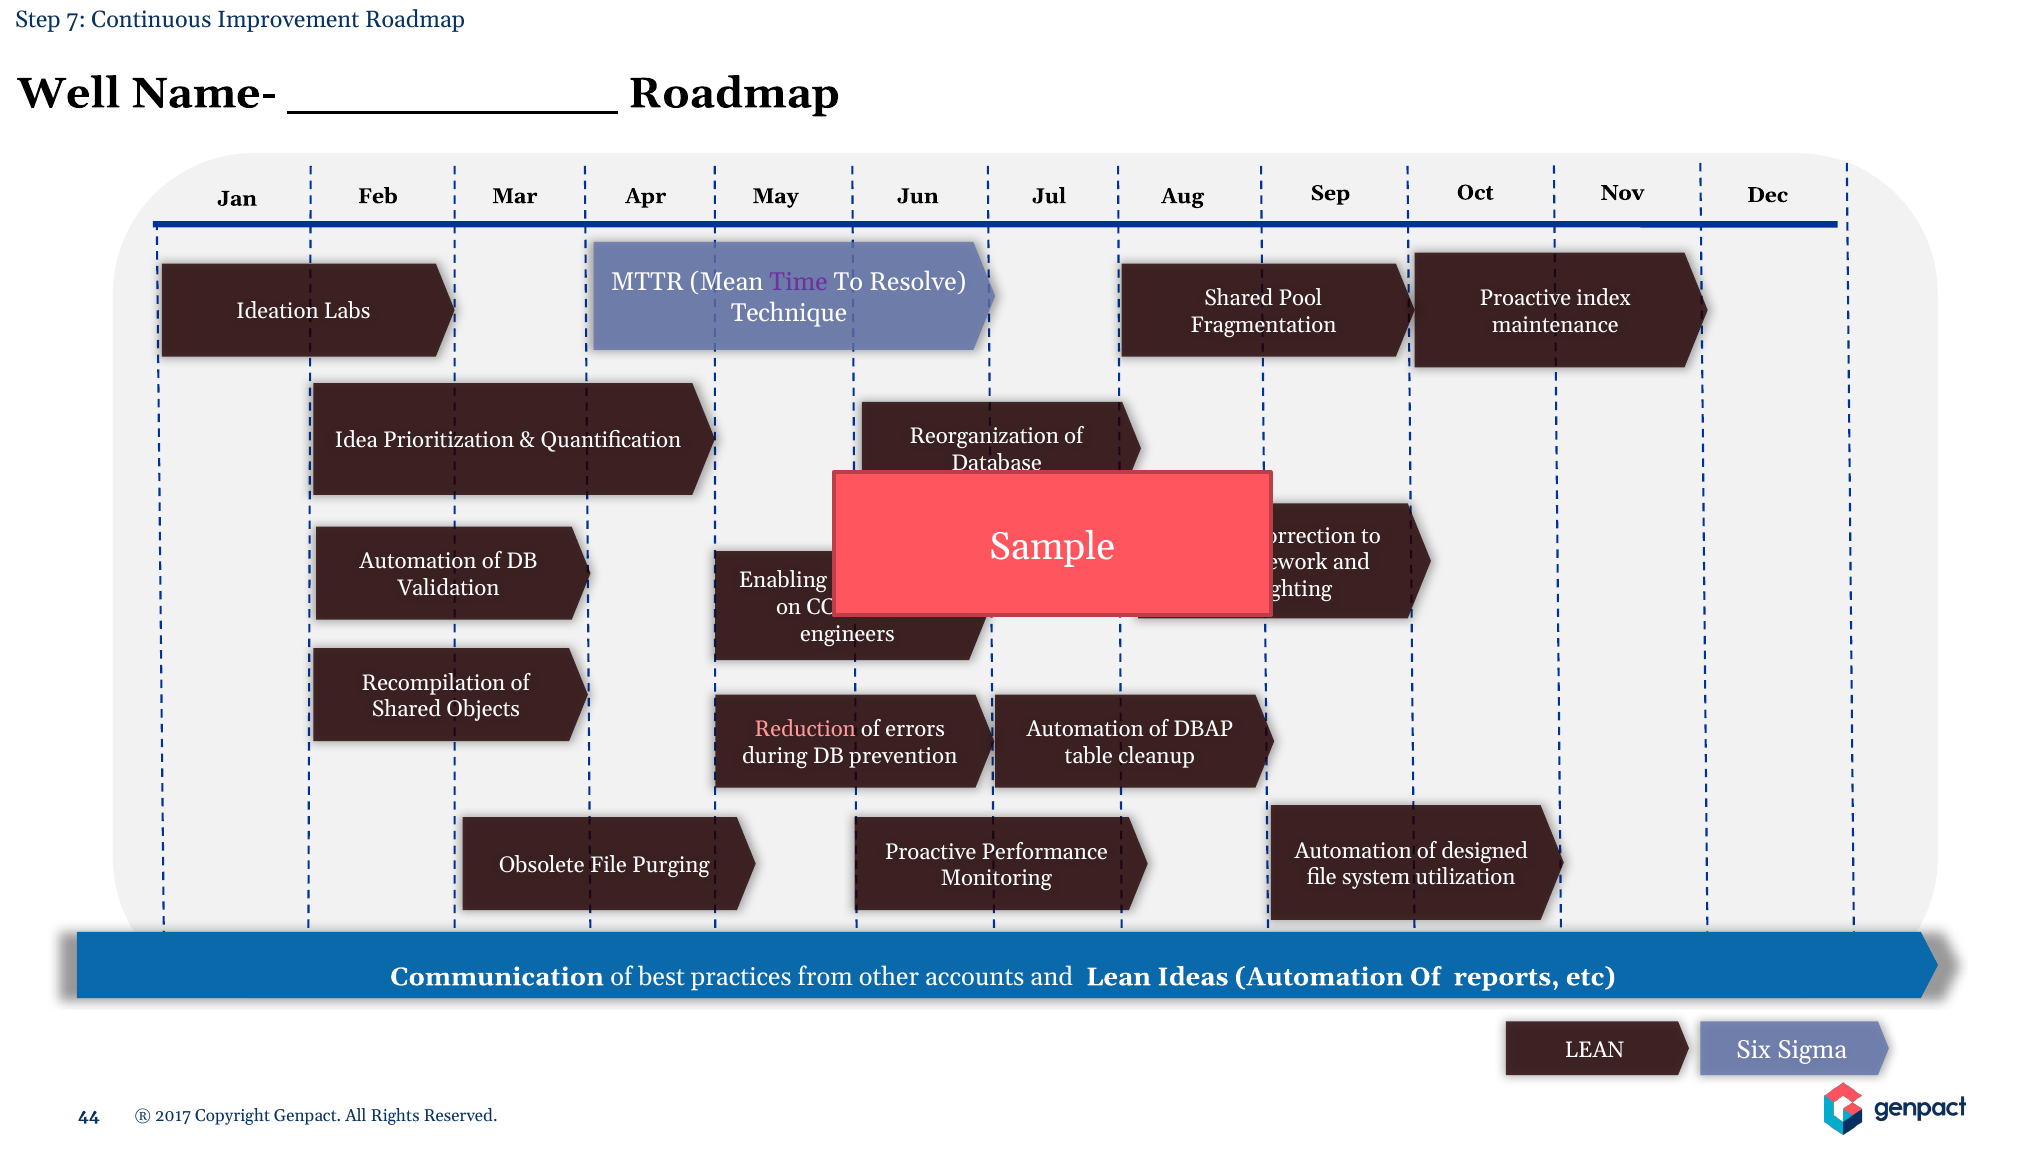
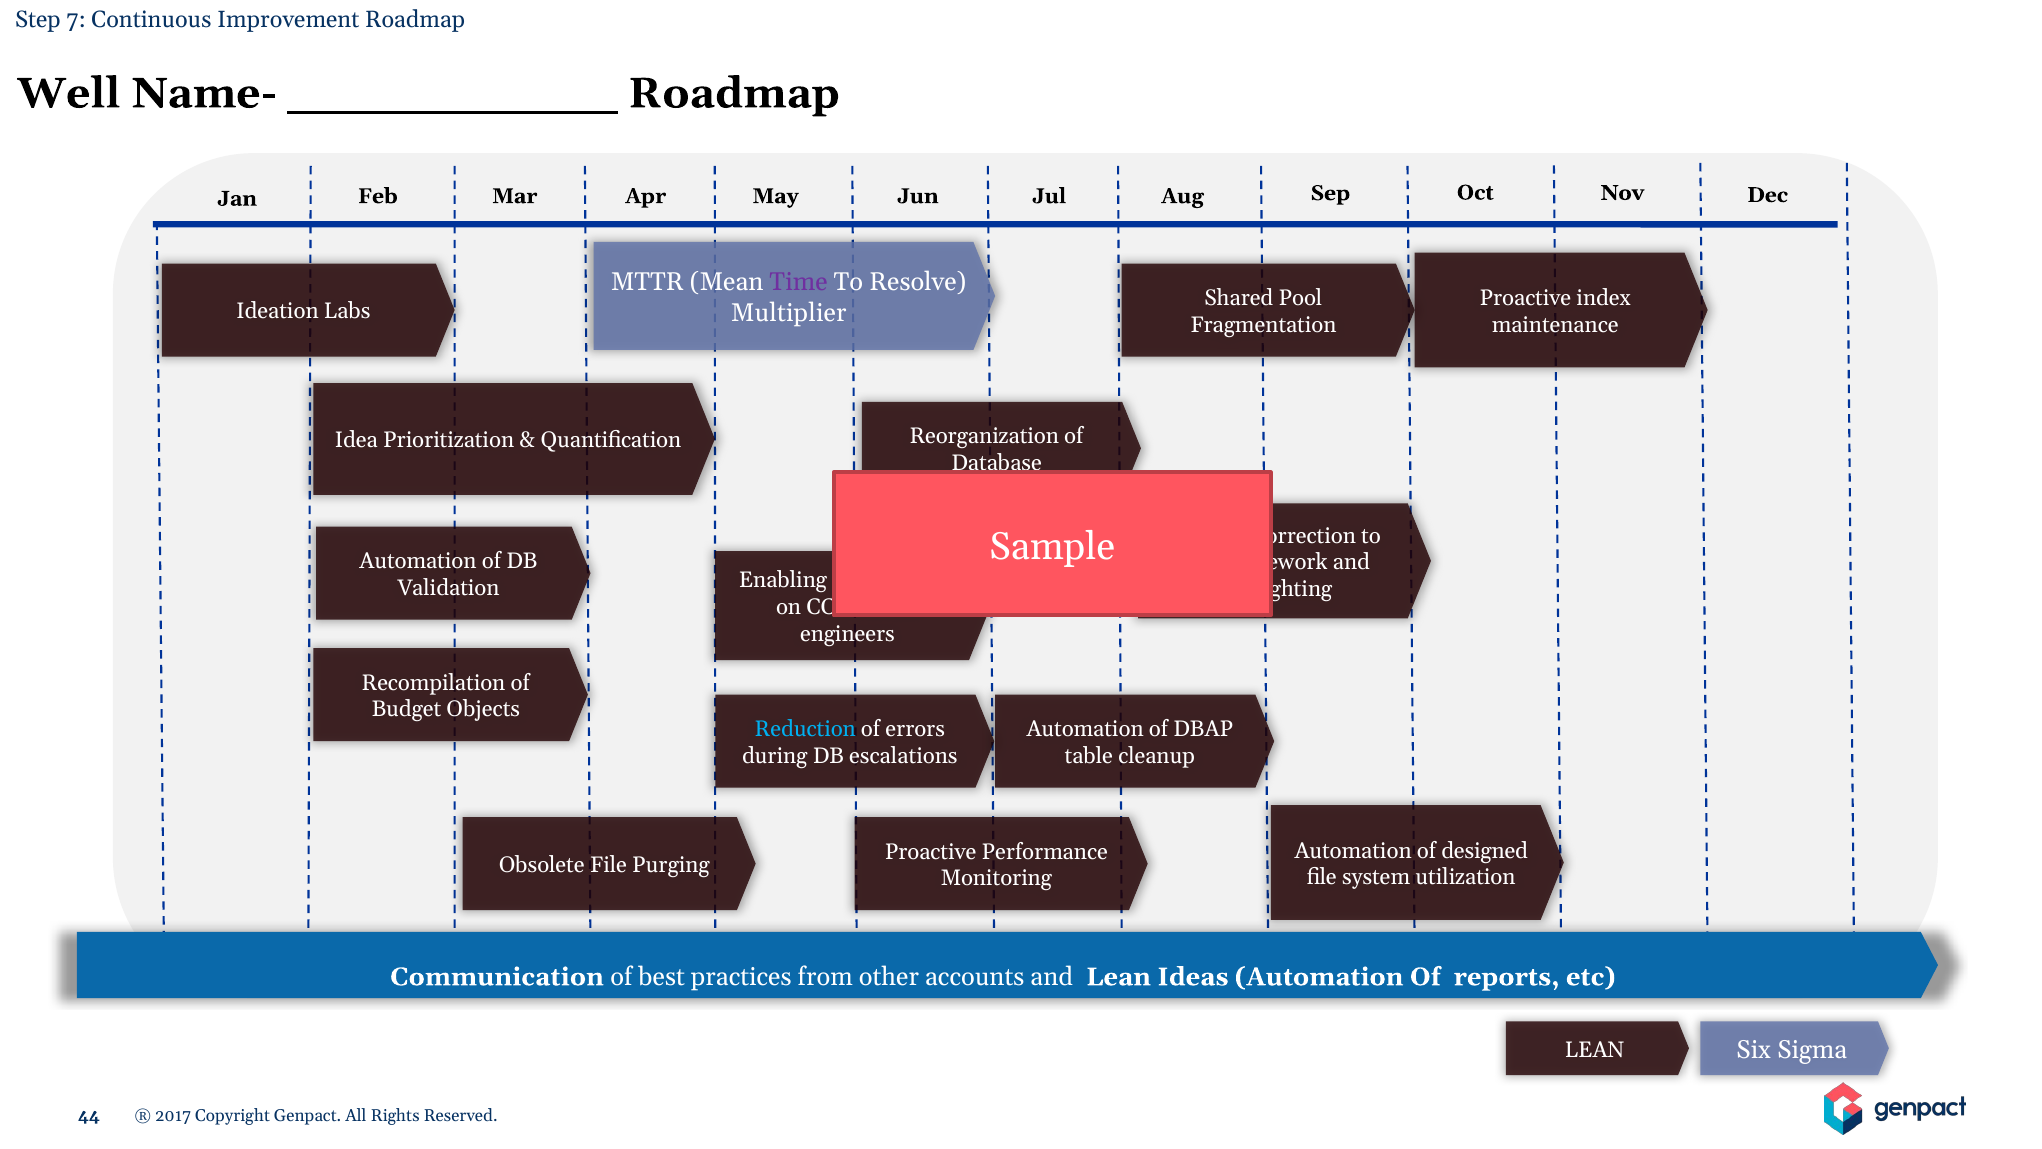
Technique: Technique -> Multiplier
Shared at (406, 709): Shared -> Budget
Reduction colour: pink -> light blue
prevention: prevention -> escalations
